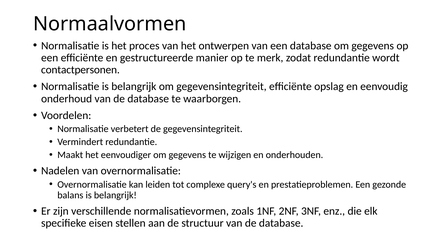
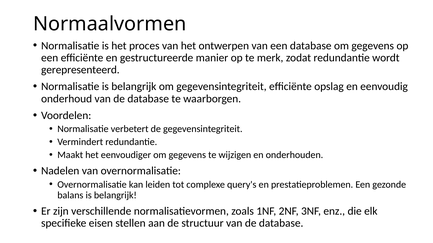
contactpersonen: contactpersonen -> gerepresenteerd
